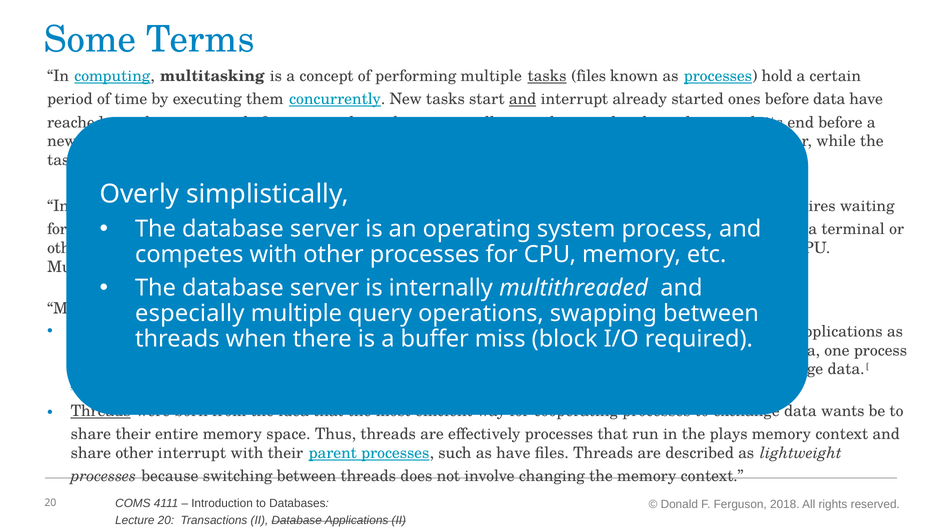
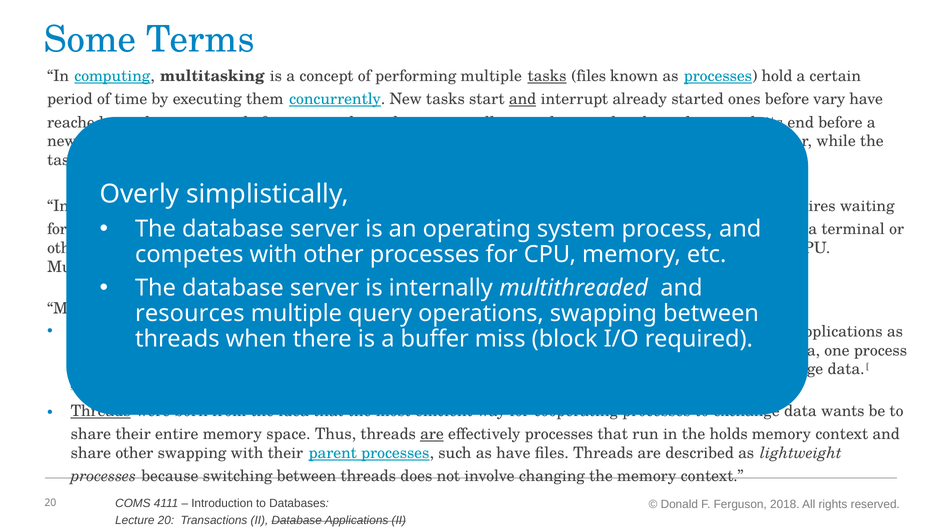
before data: data -> vary
especially at (190, 313): especially -> resources
are at (432, 434) underline: none -> present
plays: plays -> holds
other interrupt: interrupt -> swapping
